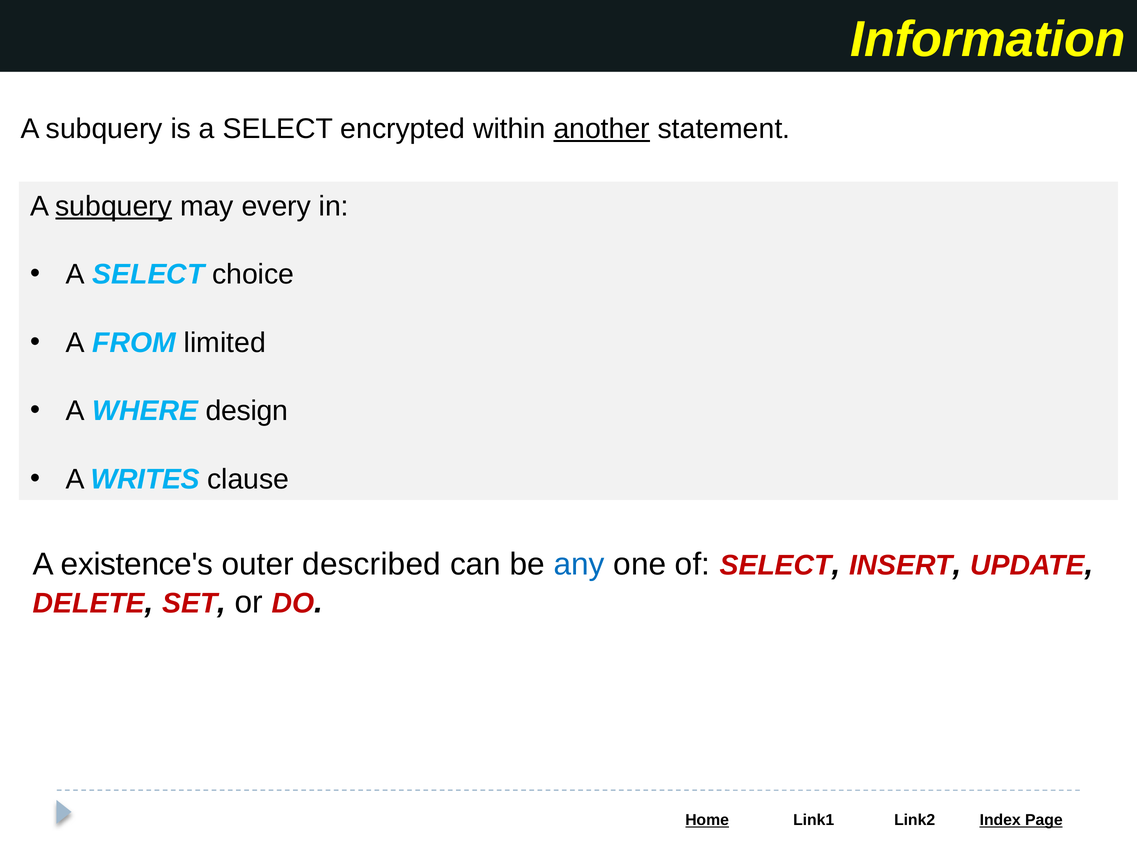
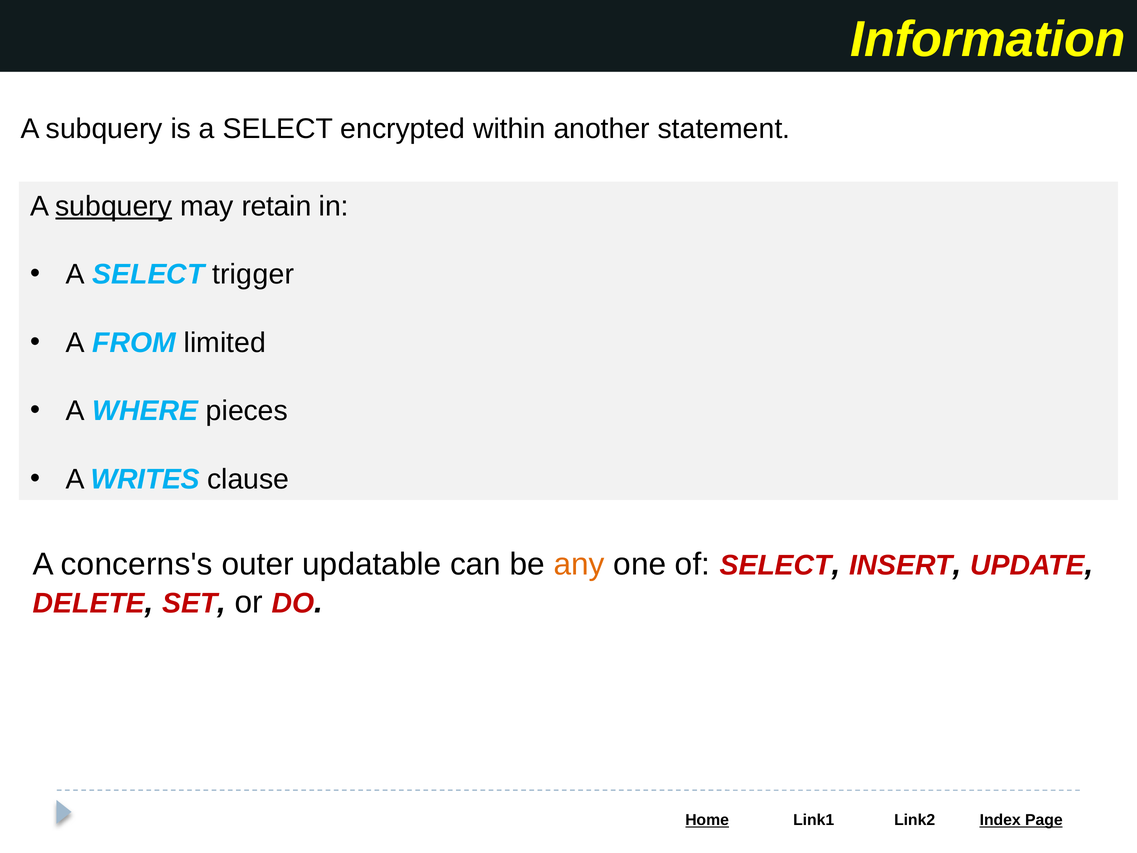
another underline: present -> none
every: every -> retain
choice: choice -> trigger
design: design -> pieces
existence's: existence's -> concerns's
described: described -> updatable
any colour: blue -> orange
